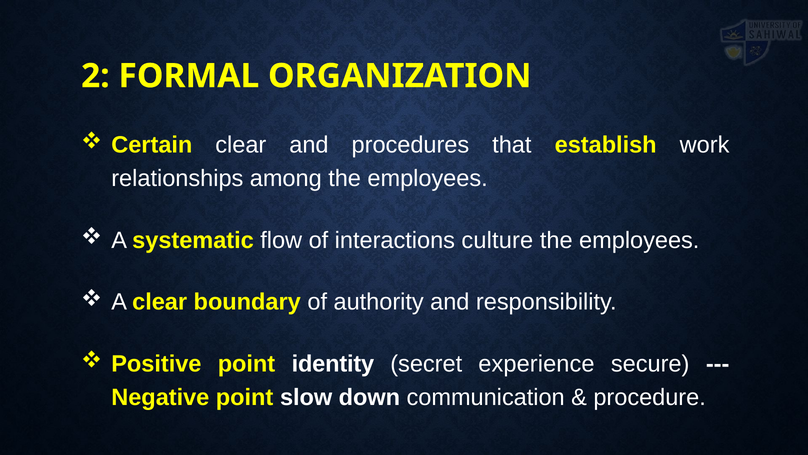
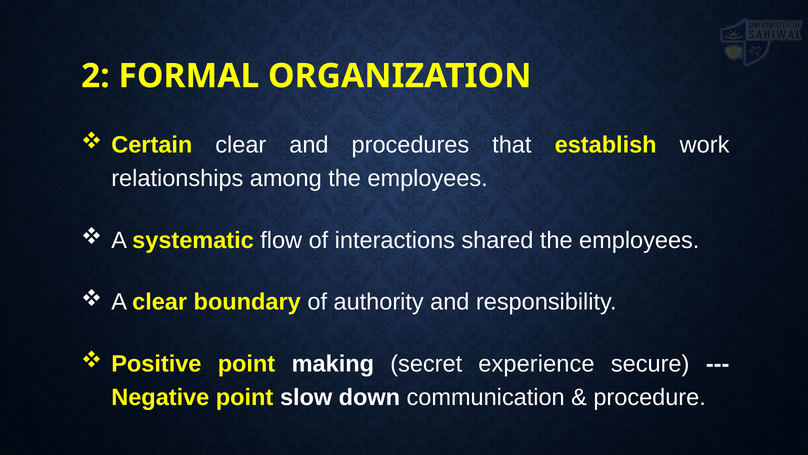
culture: culture -> shared
identity: identity -> making
